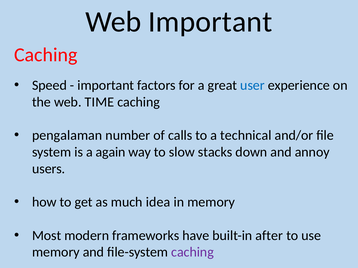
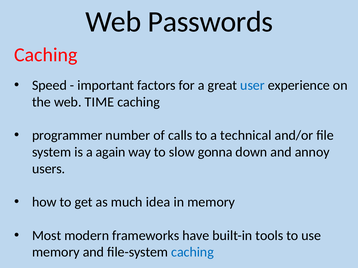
Web Important: Important -> Passwords
pengalaman: pengalaman -> programmer
stacks: stacks -> gonna
after: after -> tools
caching at (193, 253) colour: purple -> blue
